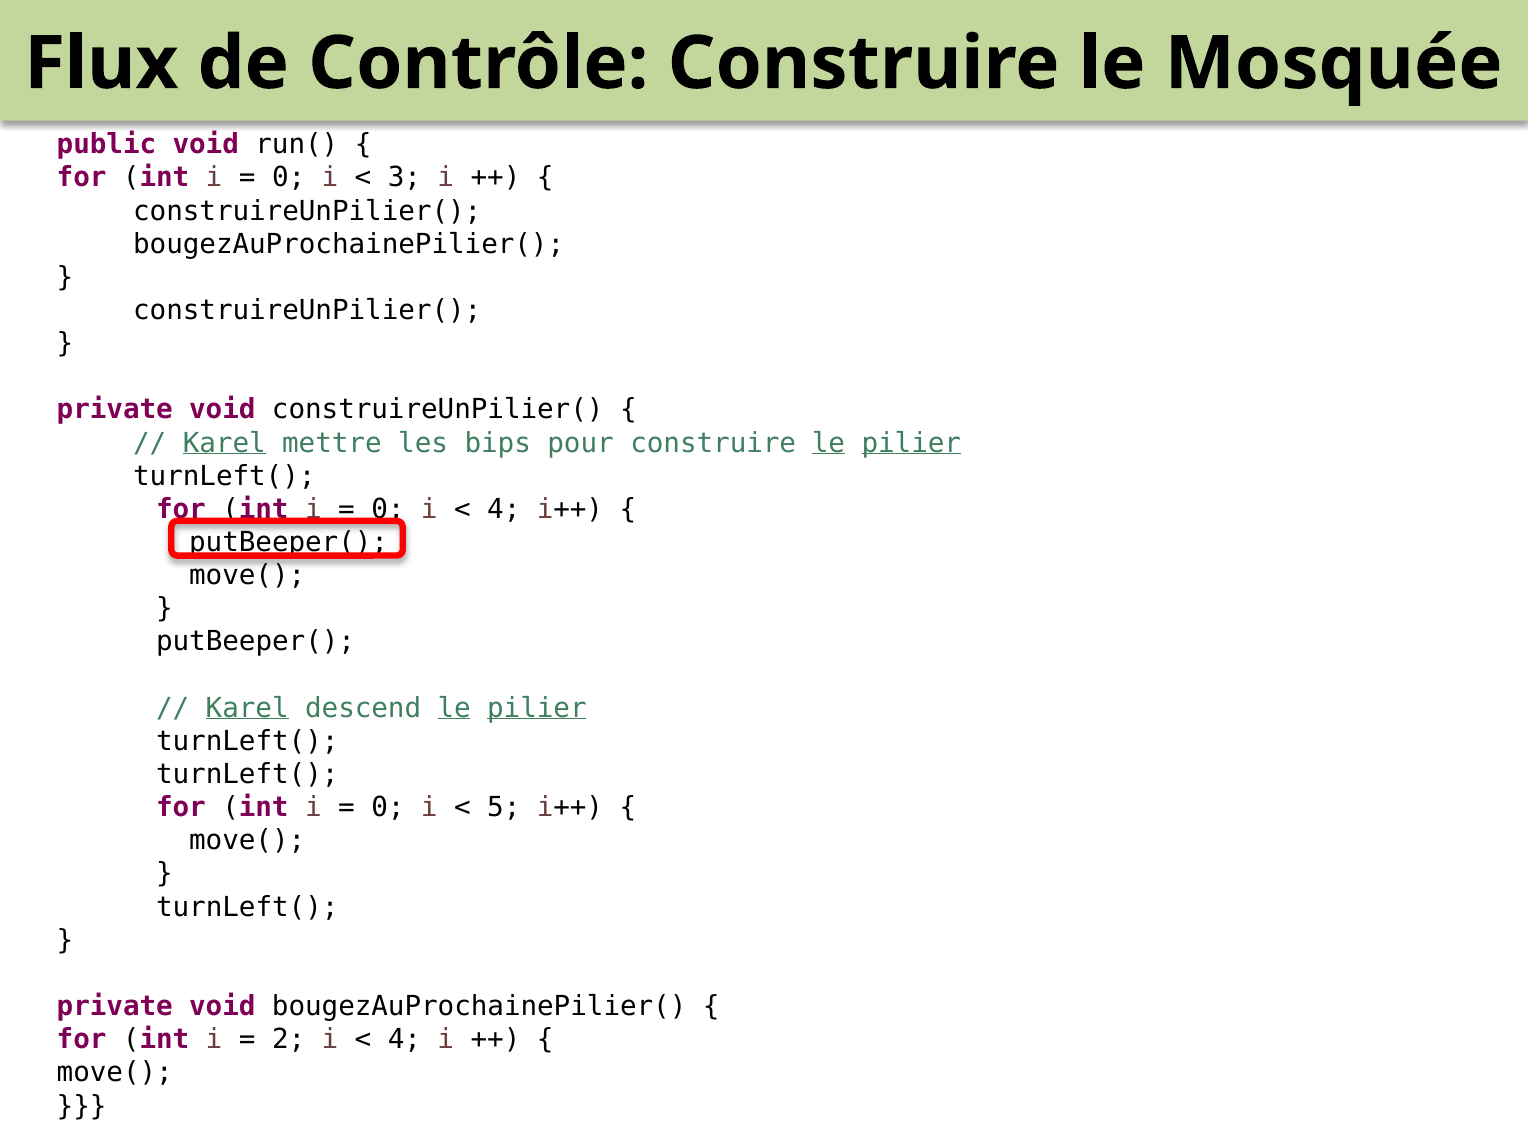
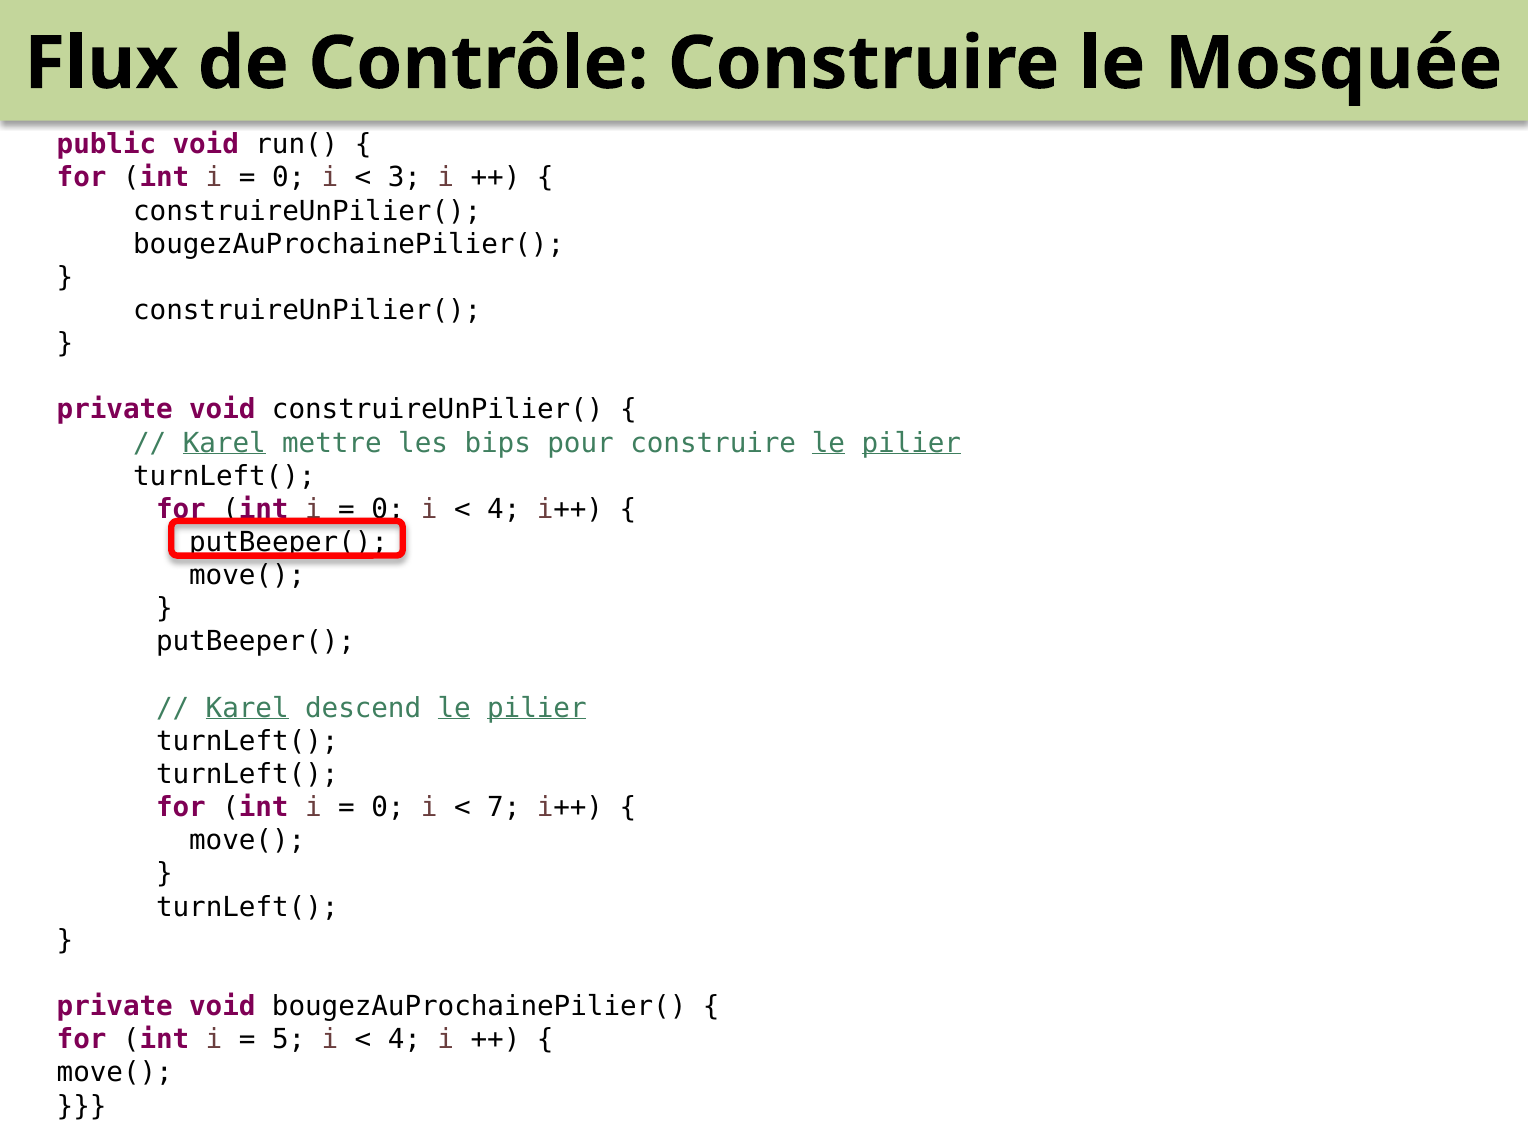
5: 5 -> 7
2: 2 -> 5
